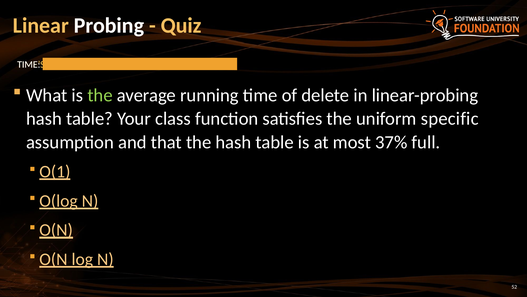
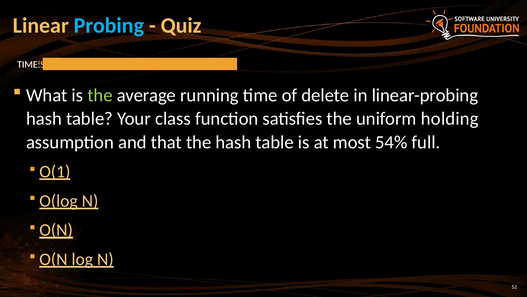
Probing colour: white -> light blue
specific: specific -> holding
37%: 37% -> 54%
